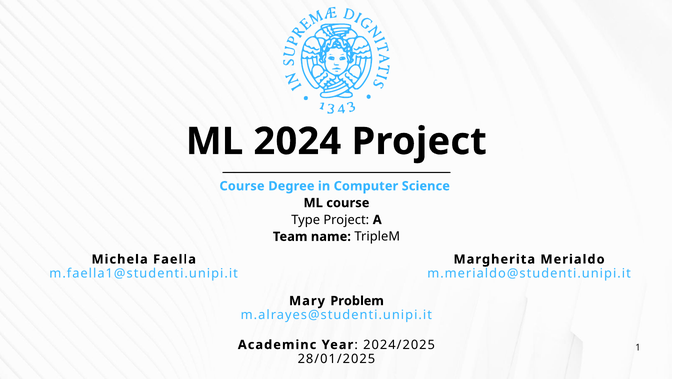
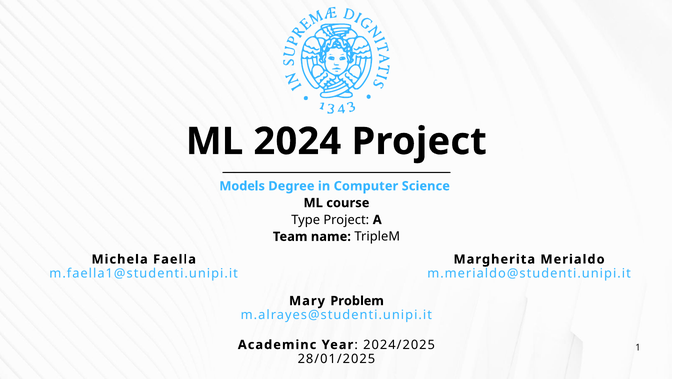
Course at (242, 186): Course -> Models
